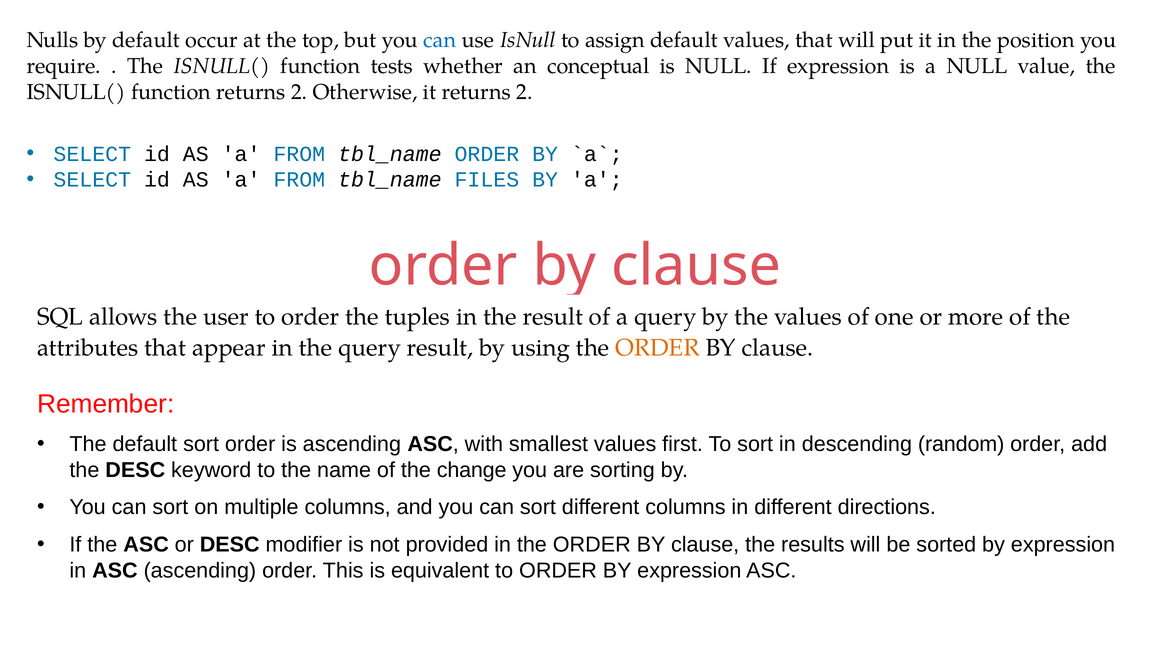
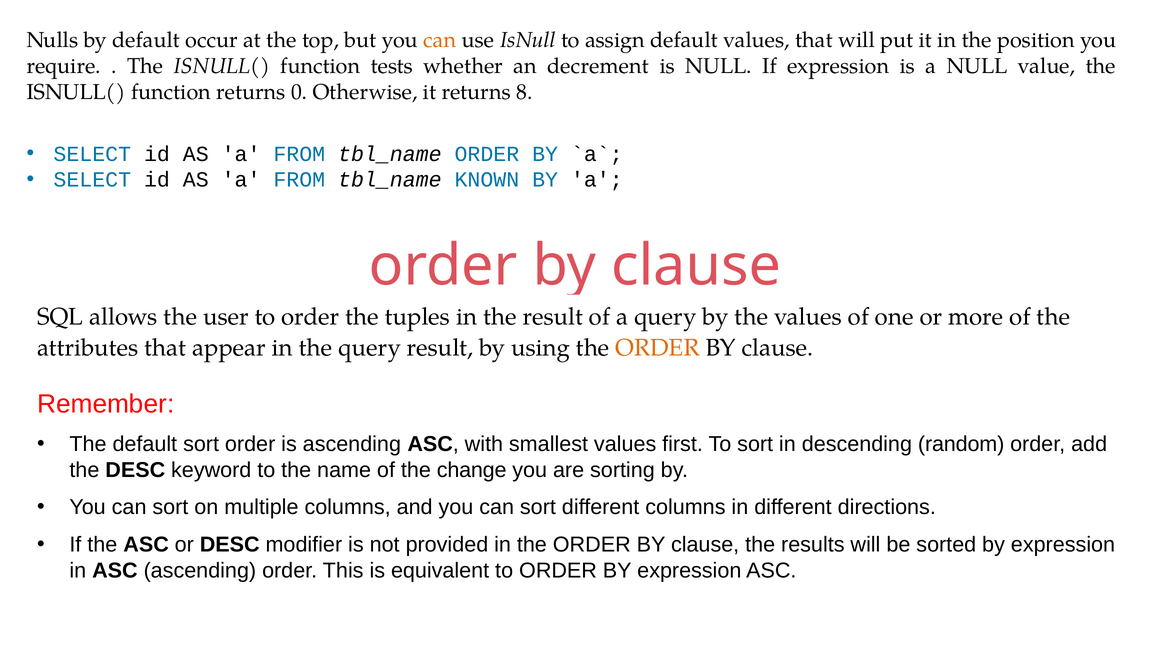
can at (440, 40) colour: blue -> orange
conceptual: conceptual -> decrement
function returns 2: 2 -> 0
it returns 2: 2 -> 8
FILES: FILES -> KNOWN
